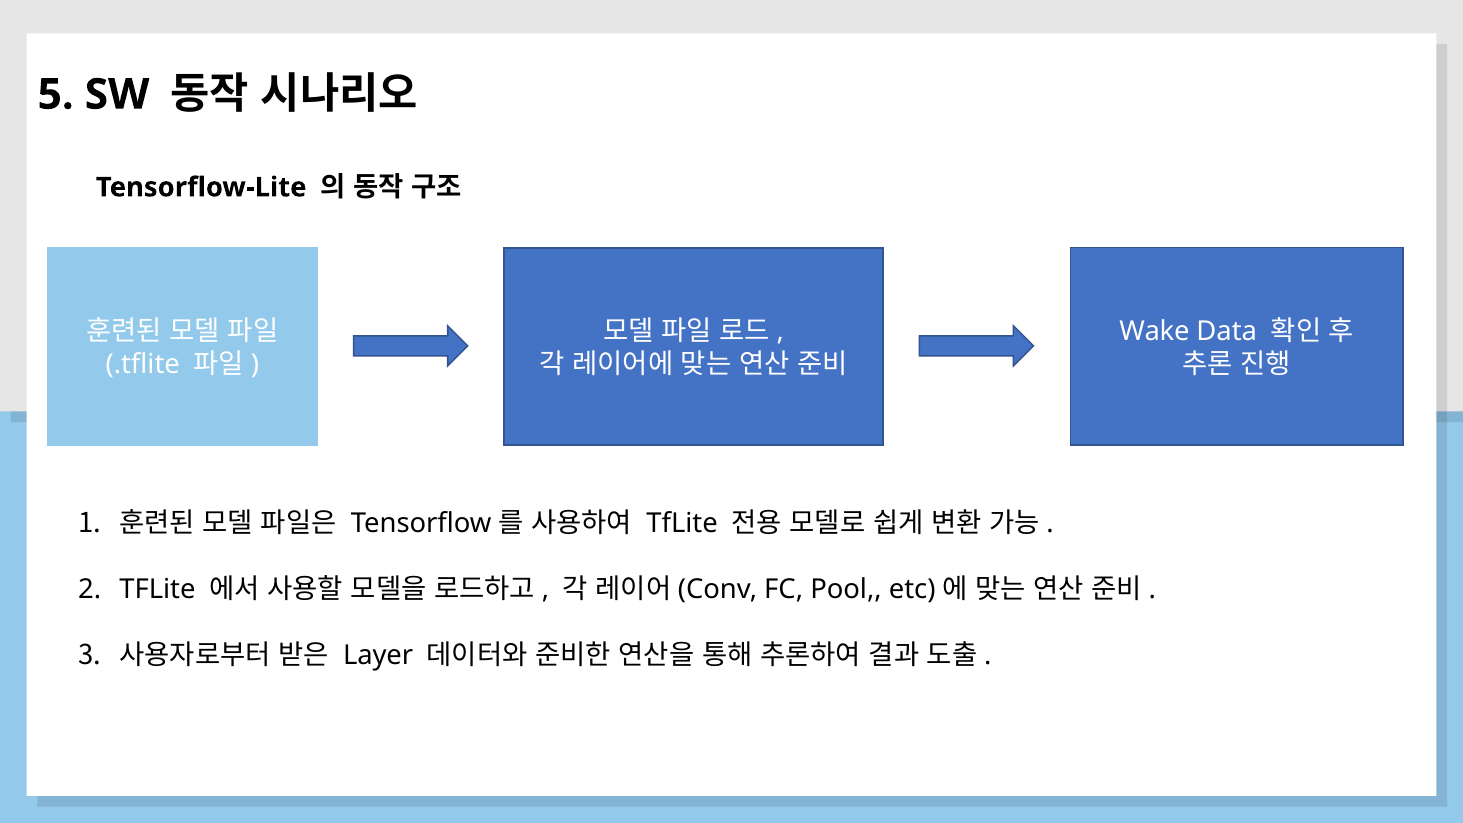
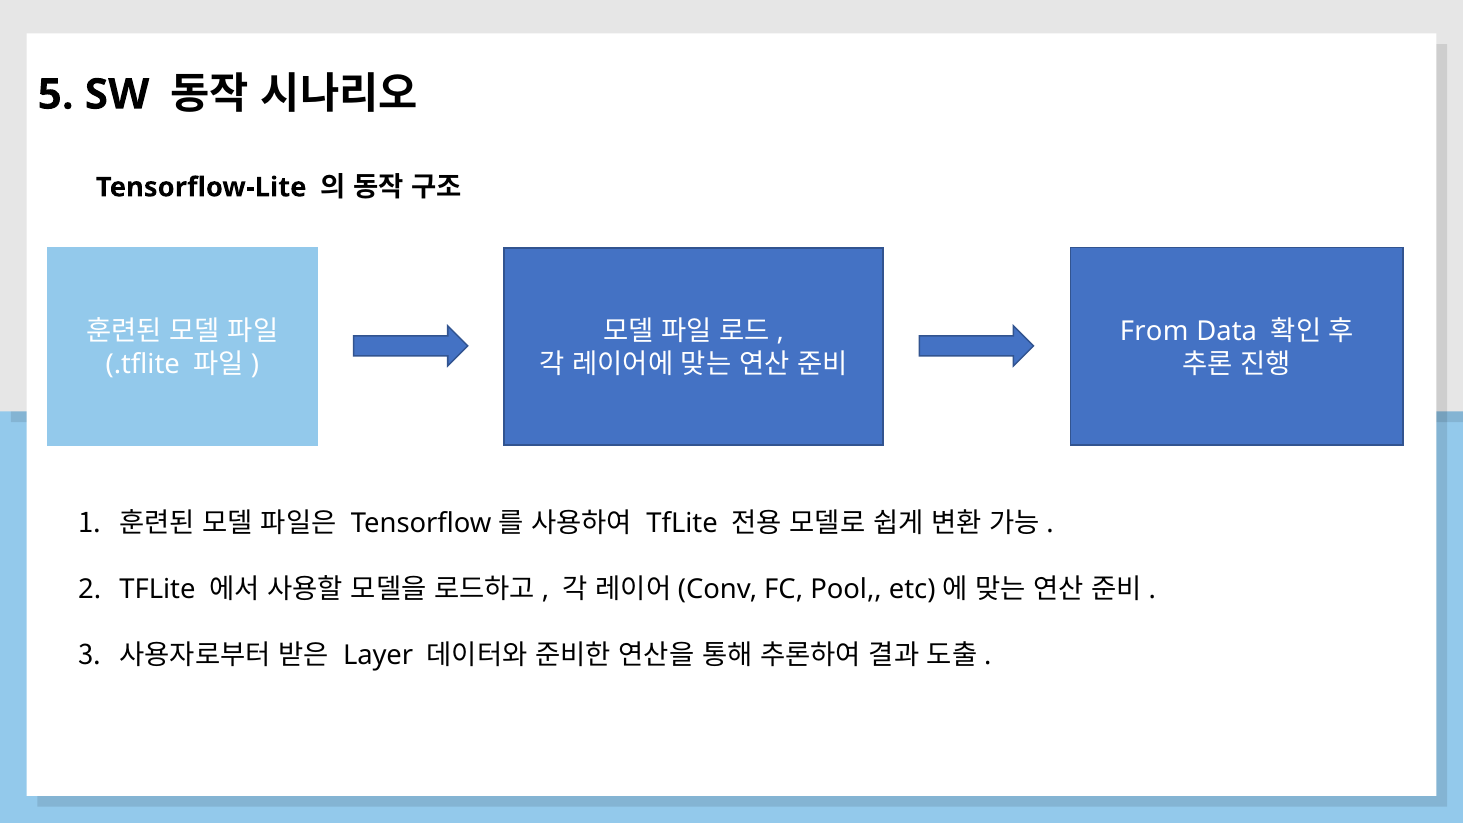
Wake: Wake -> From
